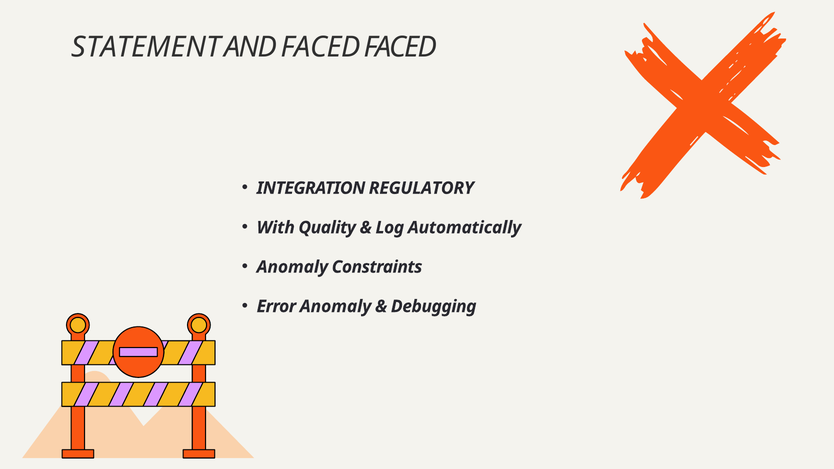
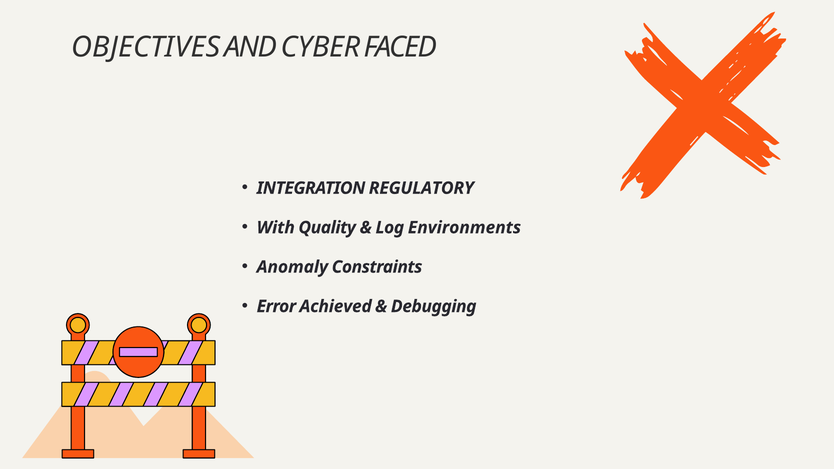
STATEMENT: STATEMENT -> OBJECTIVES
AND FACED: FACED -> CYBER
Automatically: Automatically -> Environments
Error Anomaly: Anomaly -> Achieved
